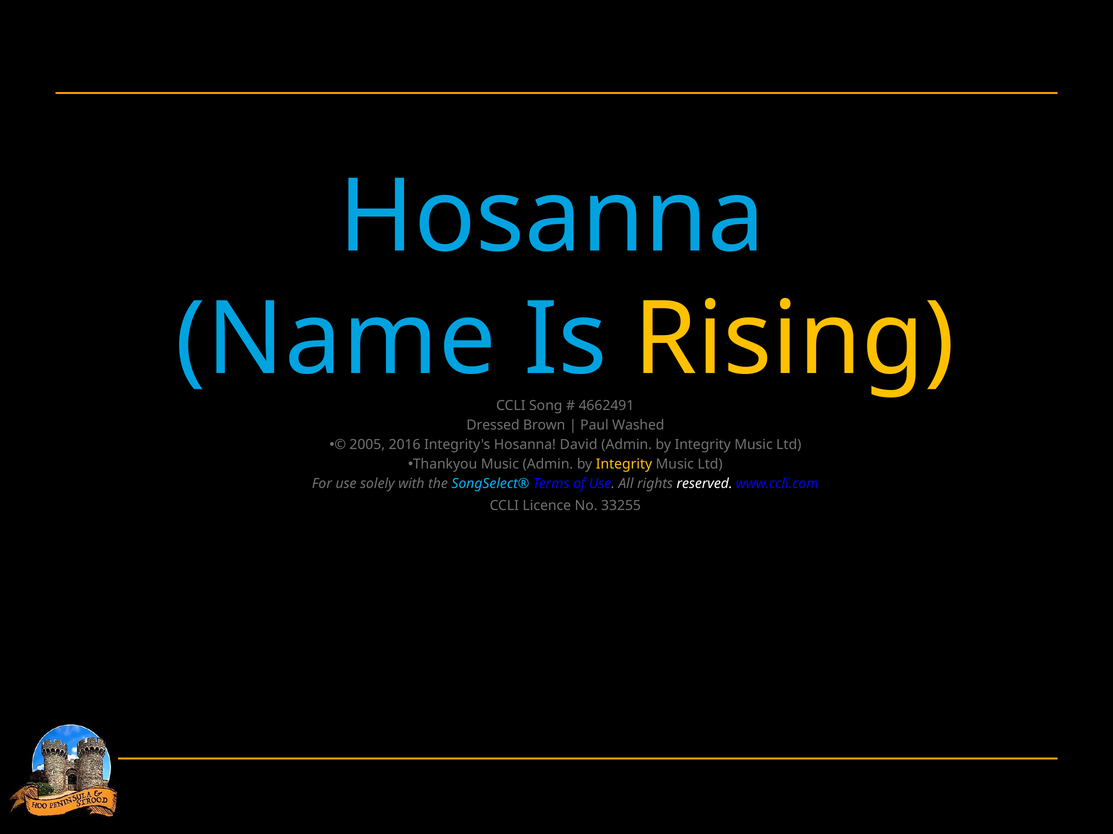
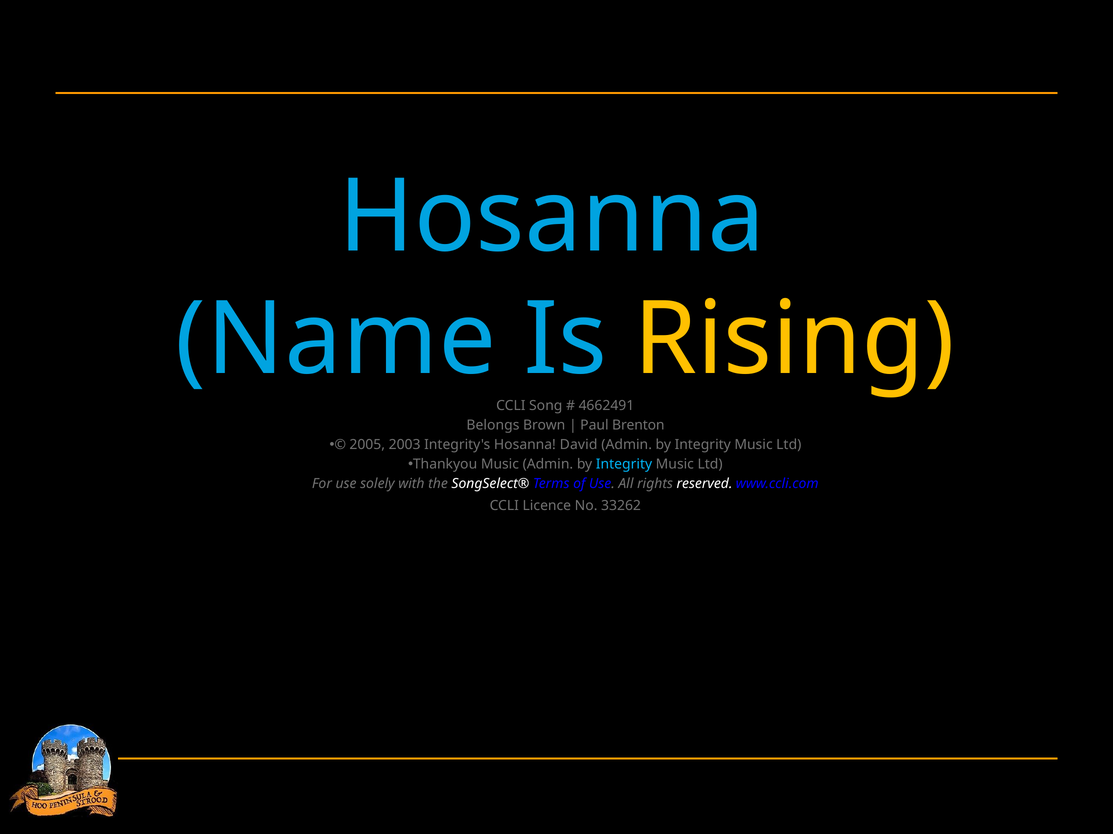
Dressed: Dressed -> Belongs
Washed: Washed -> Brenton
2016: 2016 -> 2003
Integrity at (624, 465) colour: yellow -> light blue
SongSelect® colour: light blue -> white
33255: 33255 -> 33262
